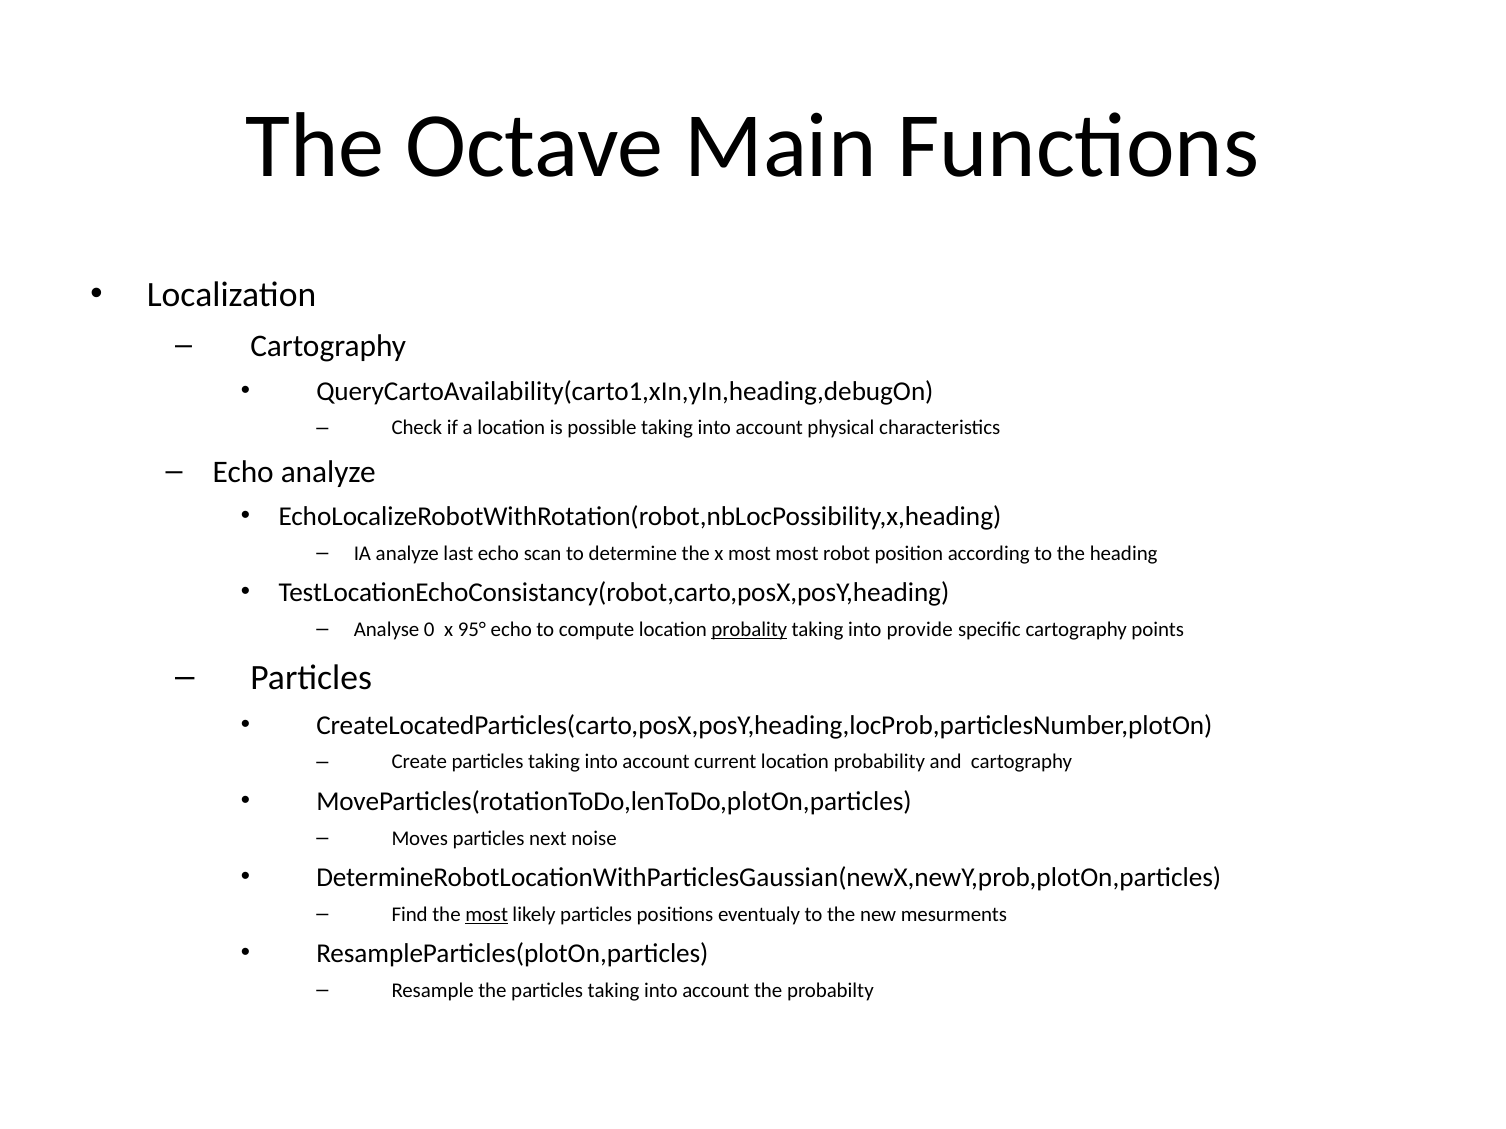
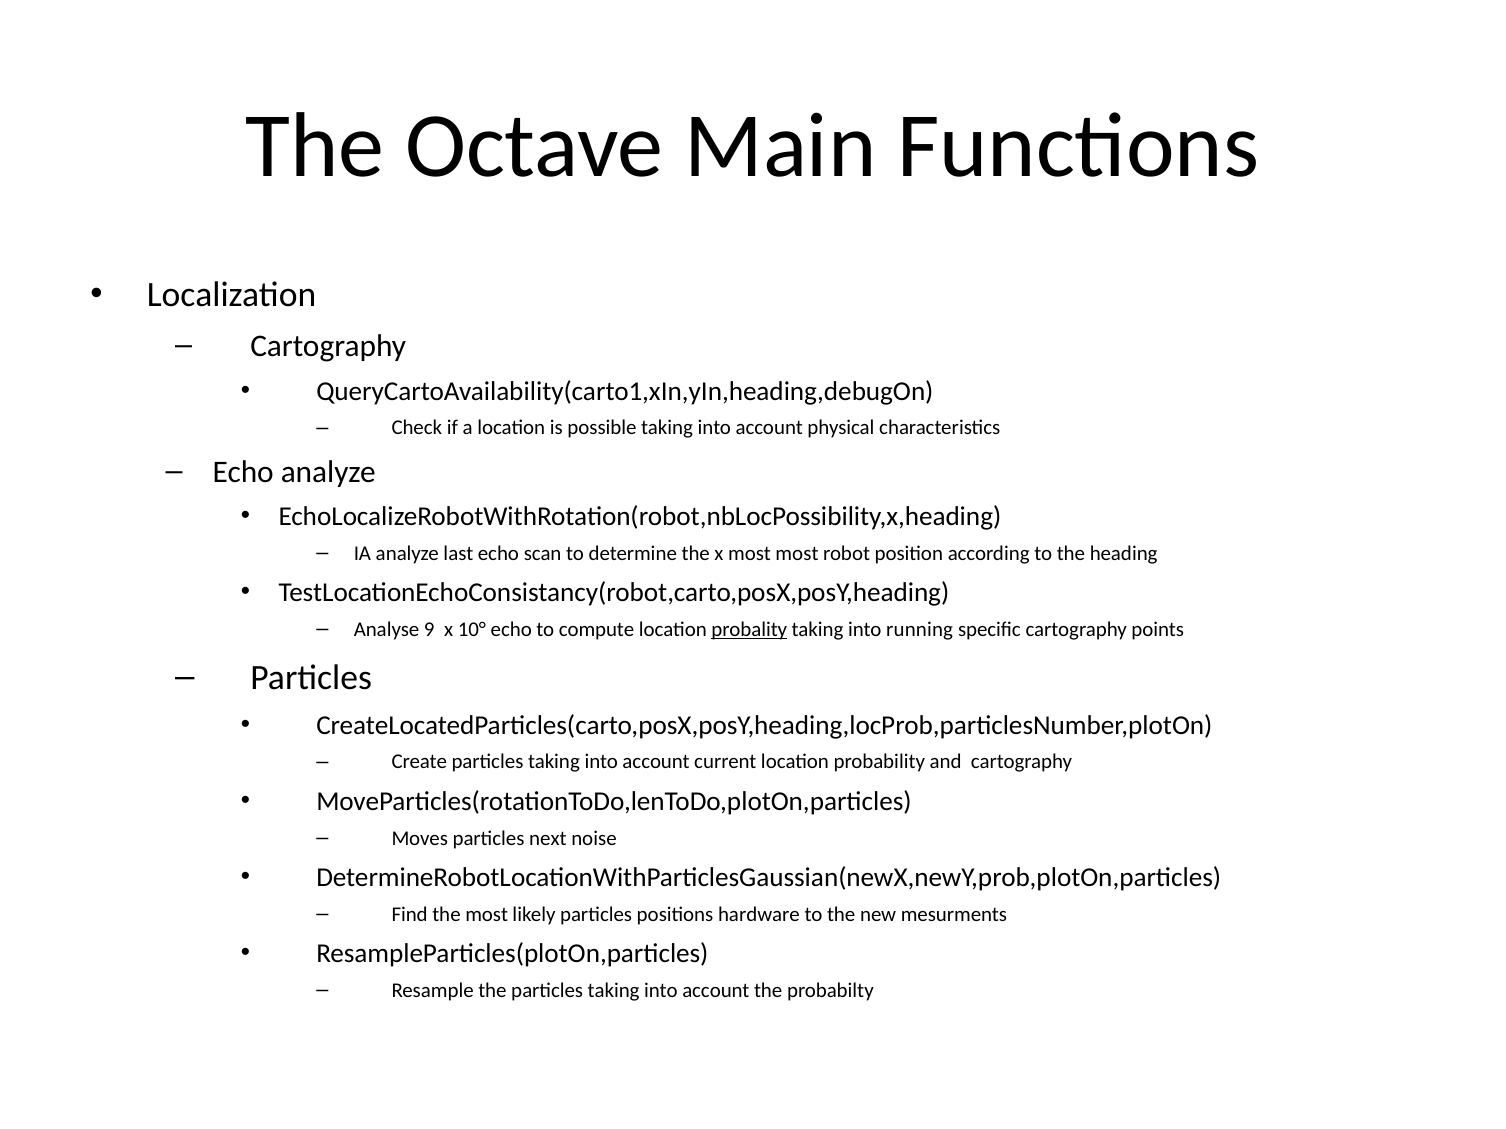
0: 0 -> 9
95°: 95° -> 10°
provide: provide -> running
most at (487, 915) underline: present -> none
eventualy: eventualy -> hardware
